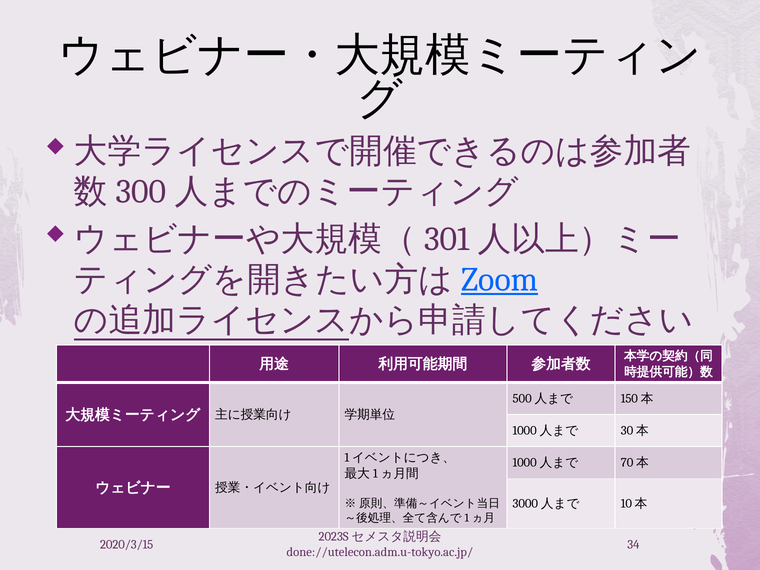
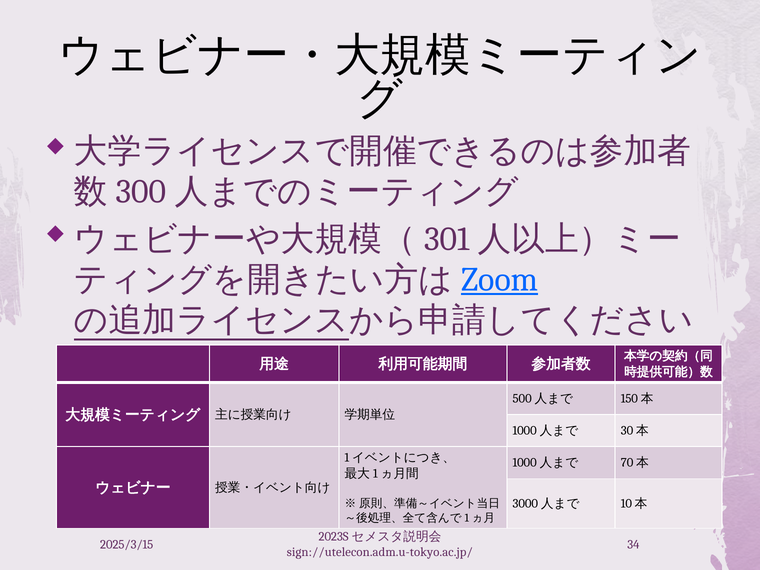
2020/3/15: 2020/3/15 -> 2025/3/15
done://utelecon.adm.u-tokyo.ac.jp/: done://utelecon.adm.u-tokyo.ac.jp/ -> sign://utelecon.adm.u-tokyo.ac.jp/
